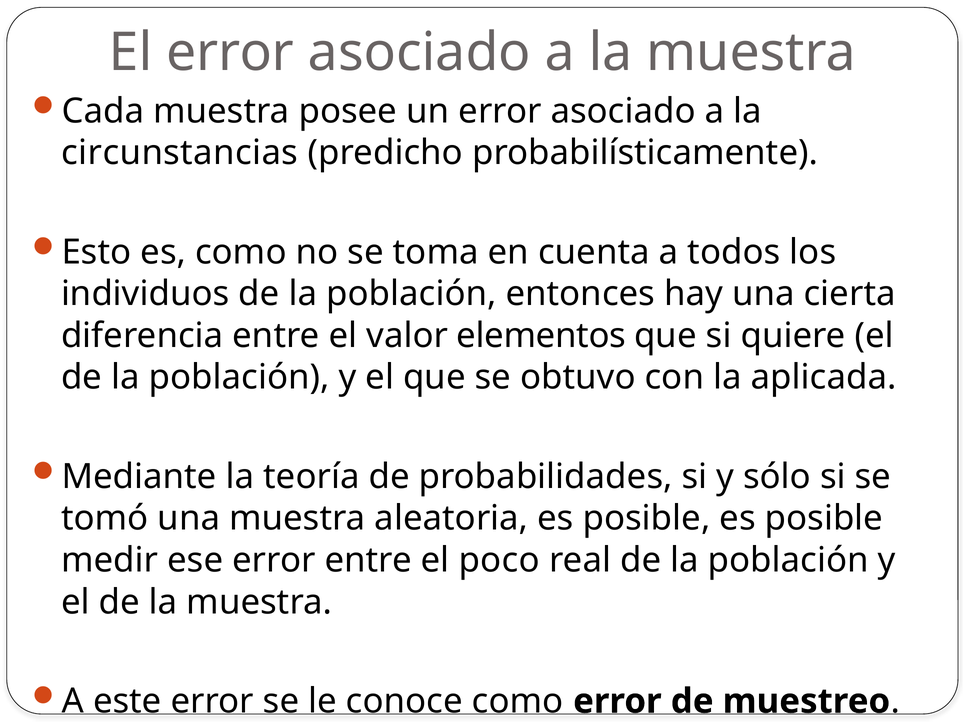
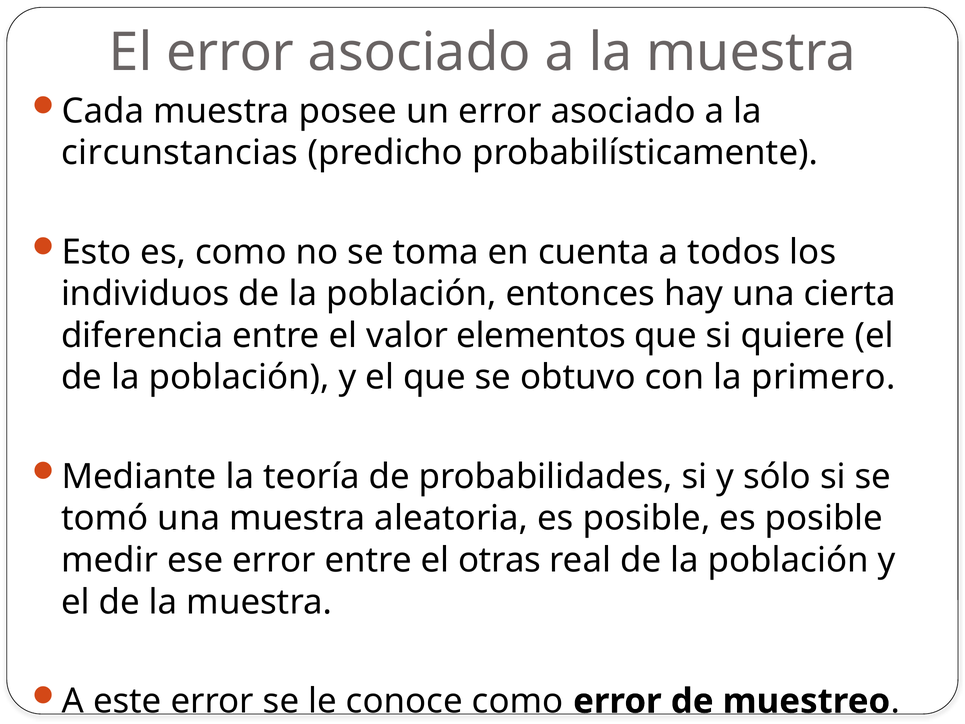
aplicada: aplicada -> primero
poco: poco -> otras
